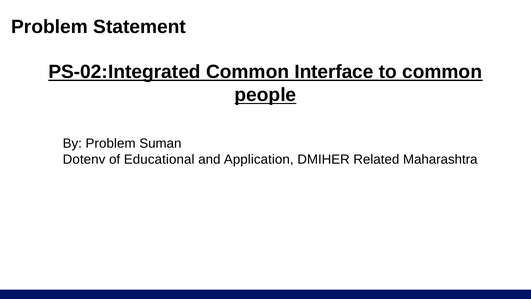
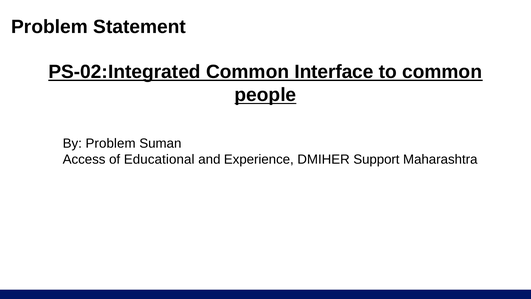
Dotenv: Dotenv -> Access
Application: Application -> Experience
Related: Related -> Support
